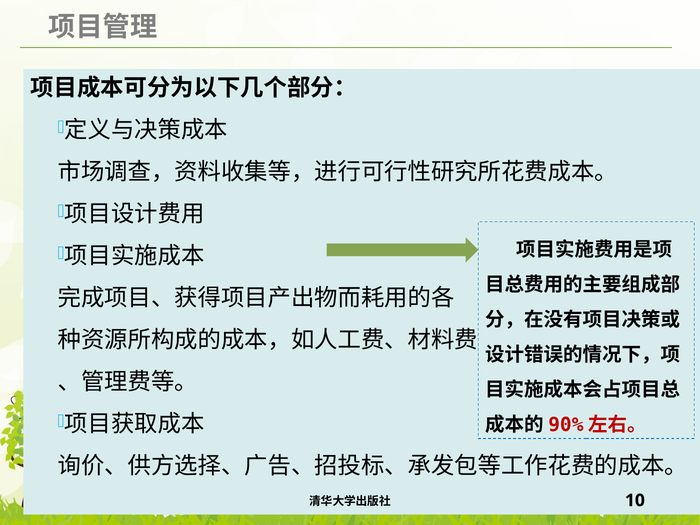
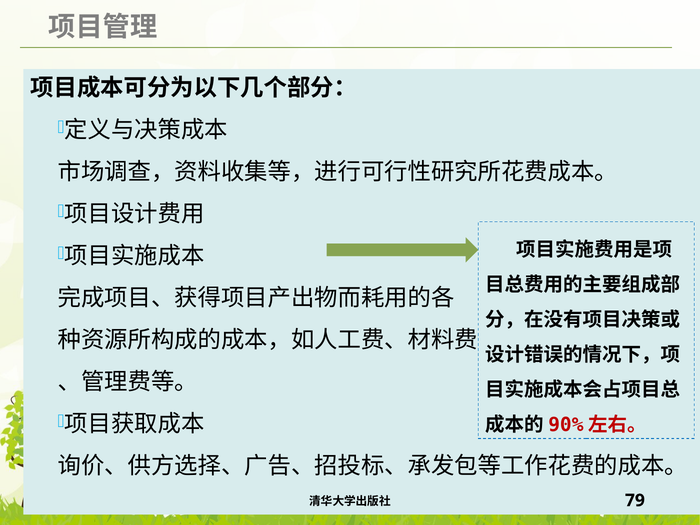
10: 10 -> 79
